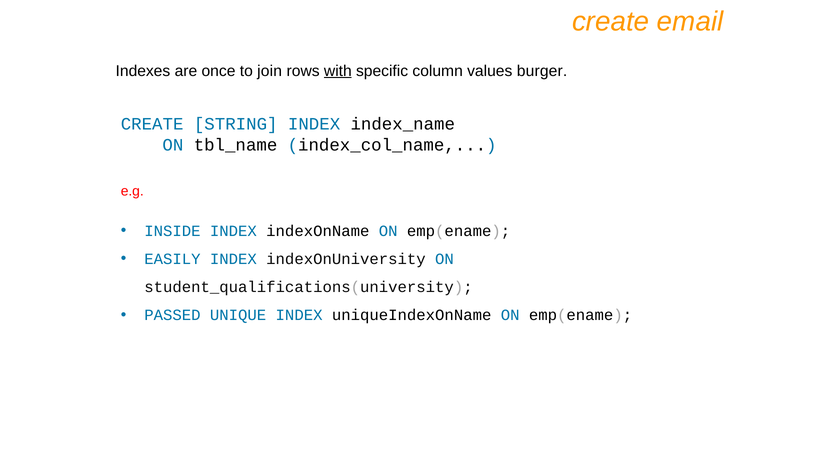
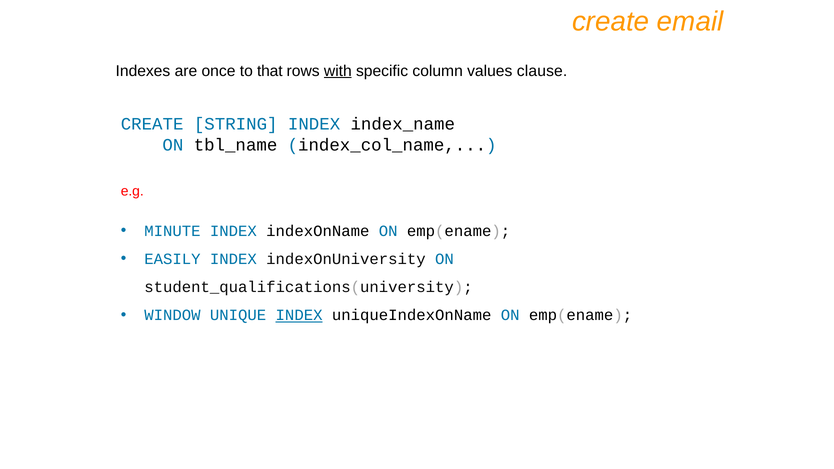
join: join -> that
burger: burger -> clause
INSIDE: INSIDE -> MINUTE
PASSED: PASSED -> WINDOW
INDEX at (299, 315) underline: none -> present
